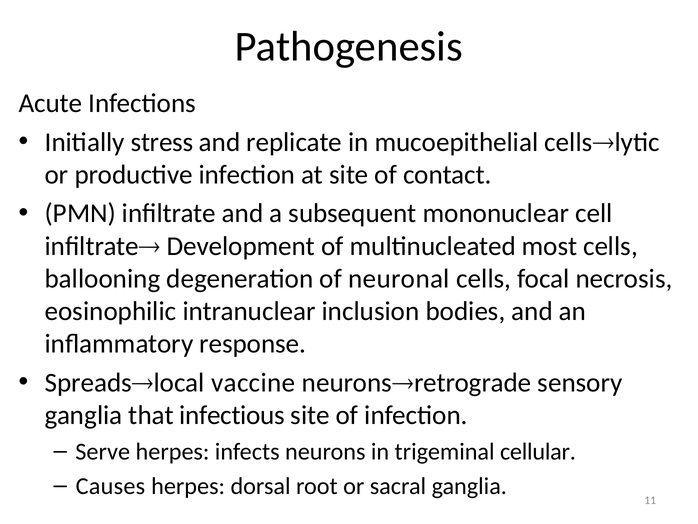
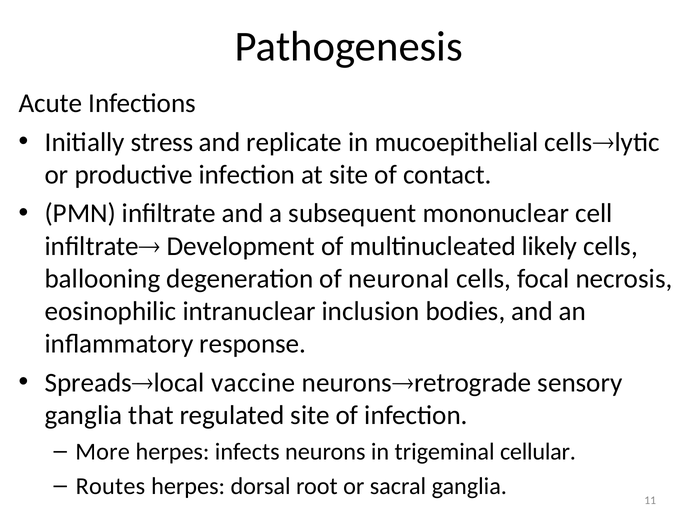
most: most -> likely
infectious: infectious -> regulated
Serve: Serve -> More
Causes: Causes -> Routes
